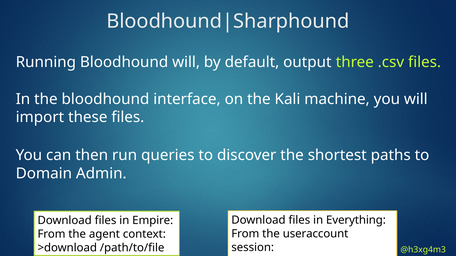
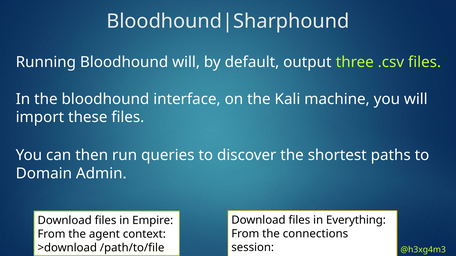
useraccount: useraccount -> connections
